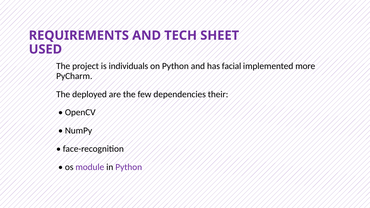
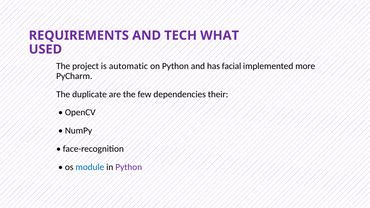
SHEET: SHEET -> WHAT
individuals: individuals -> automatic
deployed: deployed -> duplicate
module colour: purple -> blue
